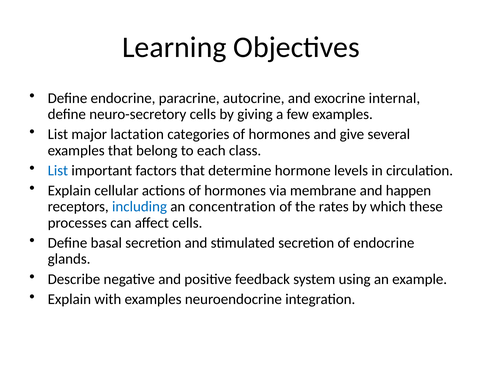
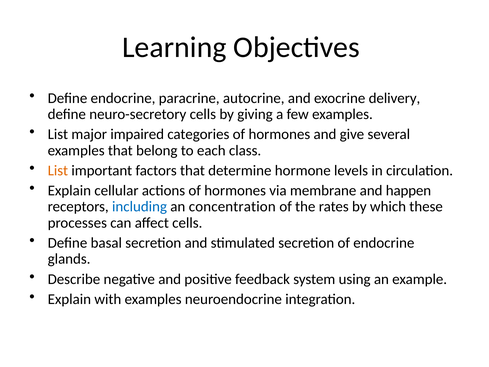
internal: internal -> delivery
lactation: lactation -> impaired
List at (58, 170) colour: blue -> orange
